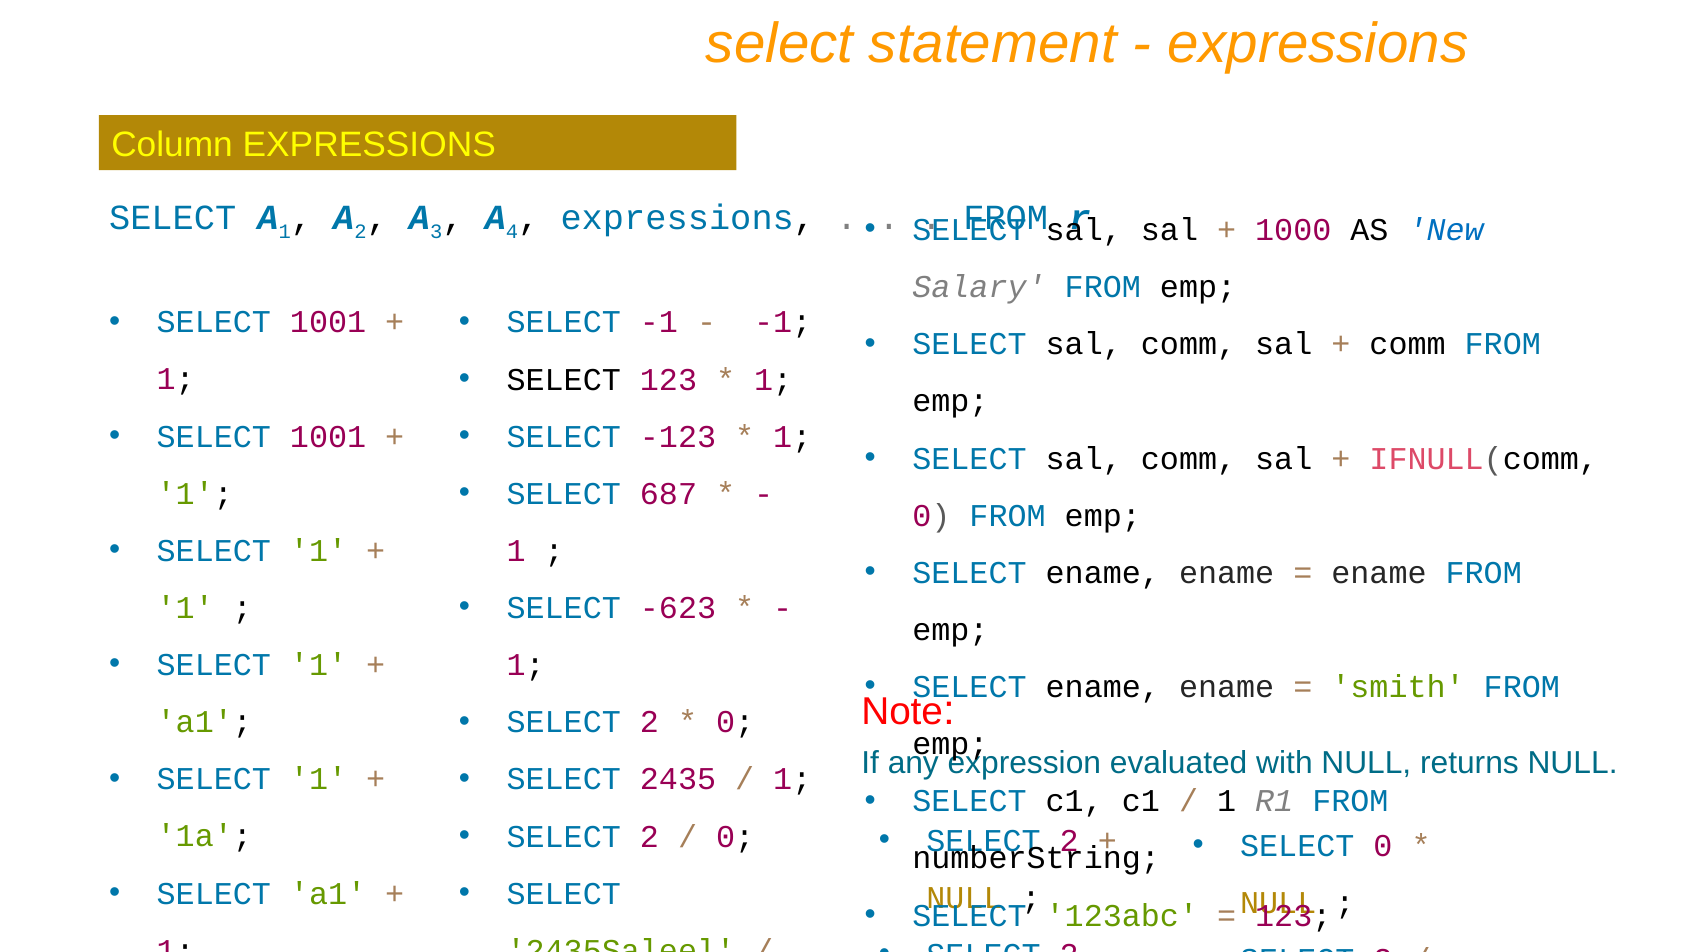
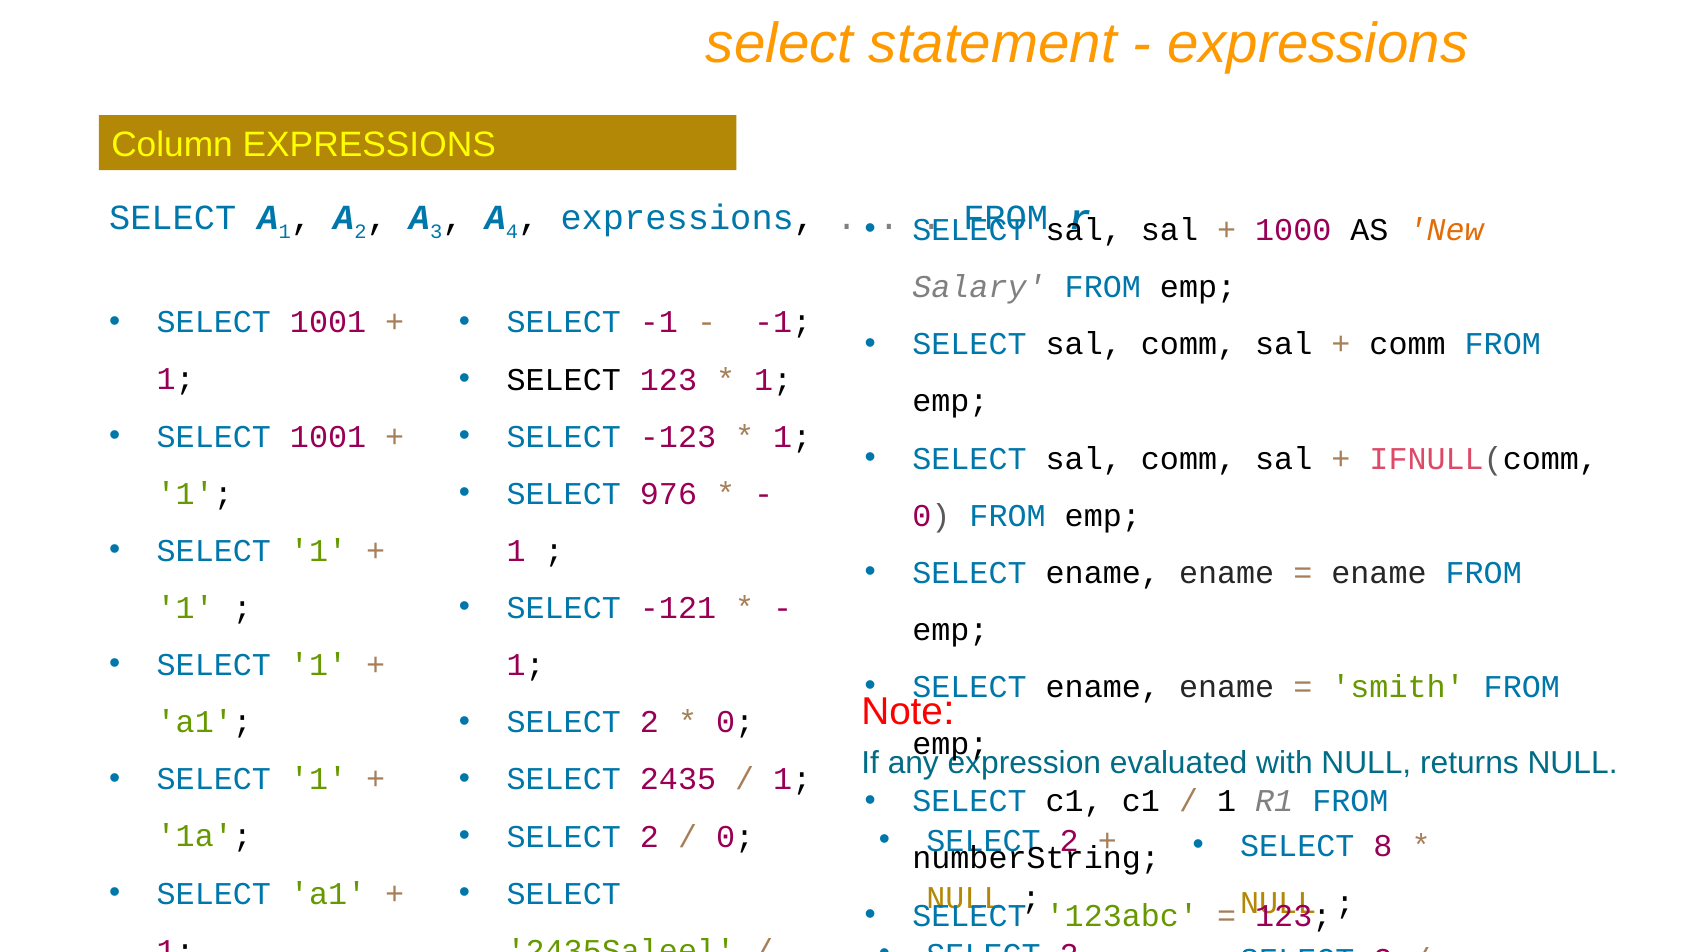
New colour: blue -> orange
687: 687 -> 976
-623: -623 -> -121
SELECT 0: 0 -> 8
